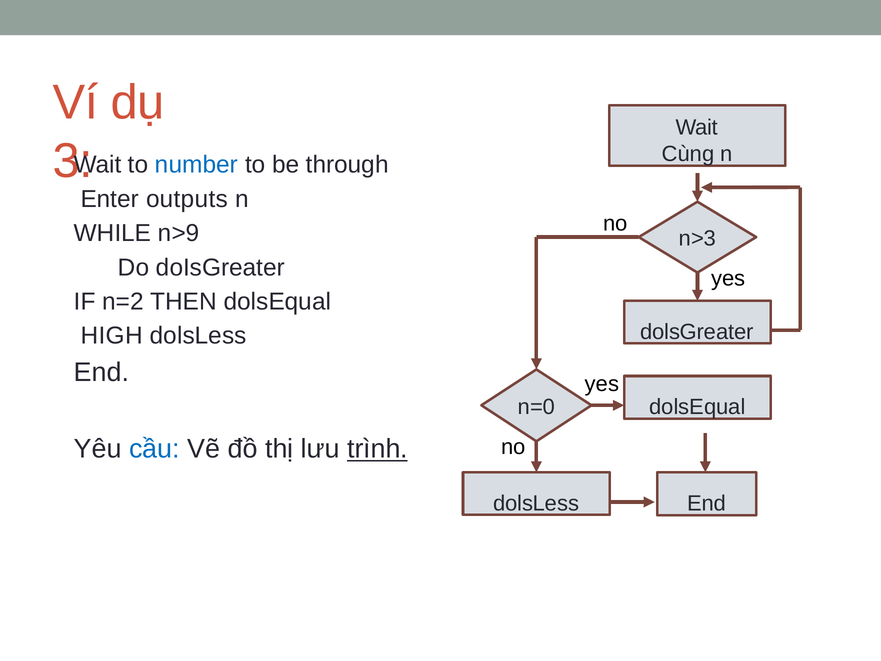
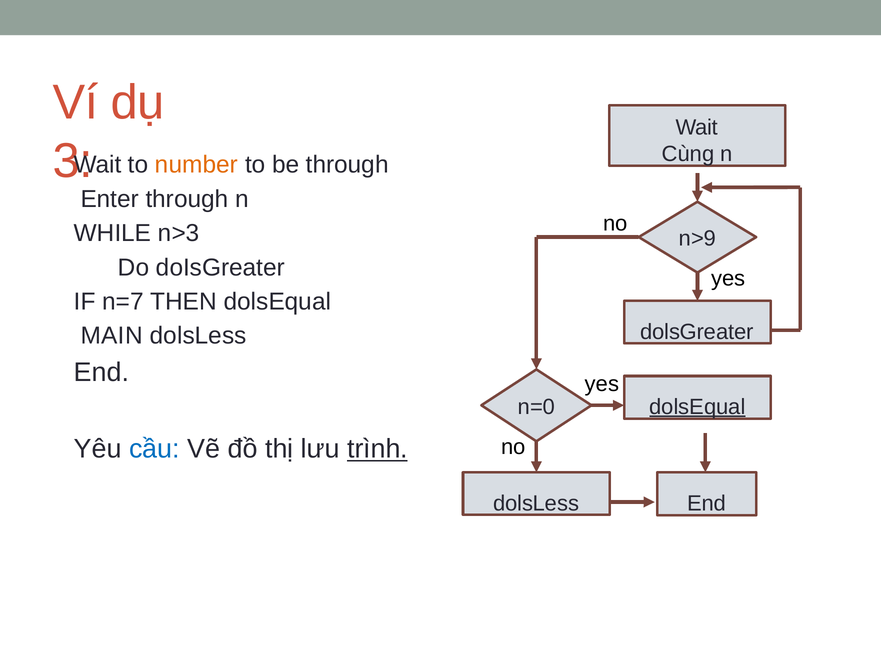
number colour: blue -> orange
Enter outputs: outputs -> through
n>9: n>9 -> n>3
n>3: n>3 -> n>9
n=2: n=2 -> n=7
HIGH: HIGH -> MAIN
dolsEqual at (697, 407) underline: none -> present
